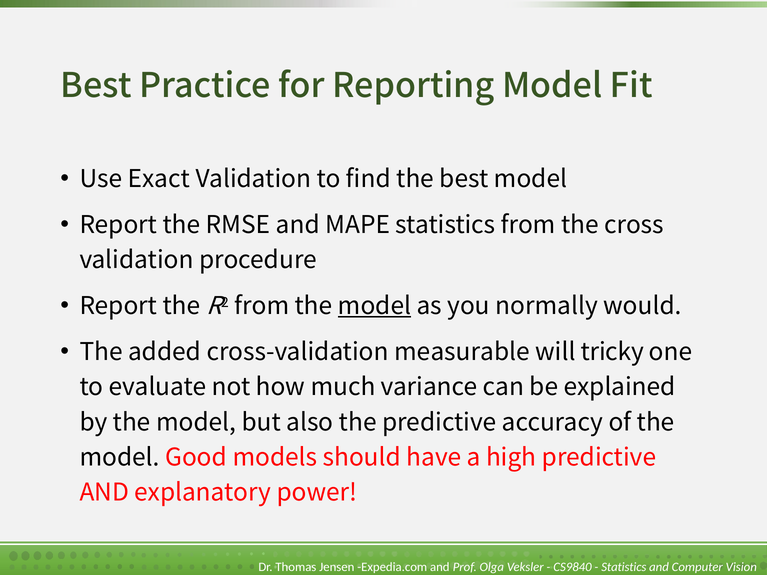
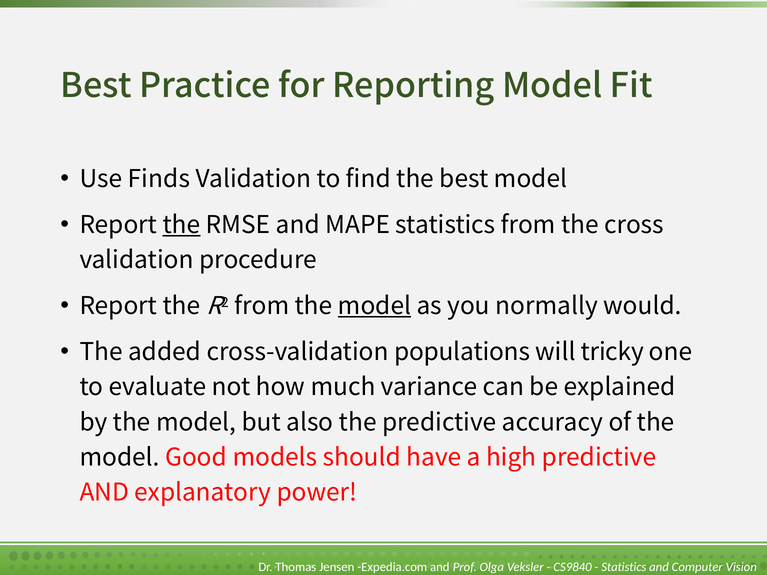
Exact: Exact -> Finds
the at (182, 225) underline: none -> present
measurable: measurable -> populations
